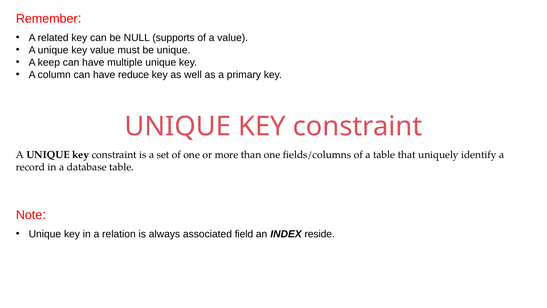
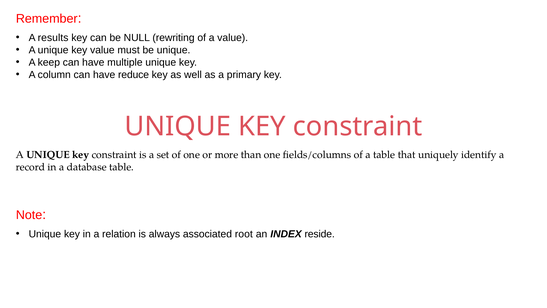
related: related -> results
supports: supports -> rewriting
field: field -> root
